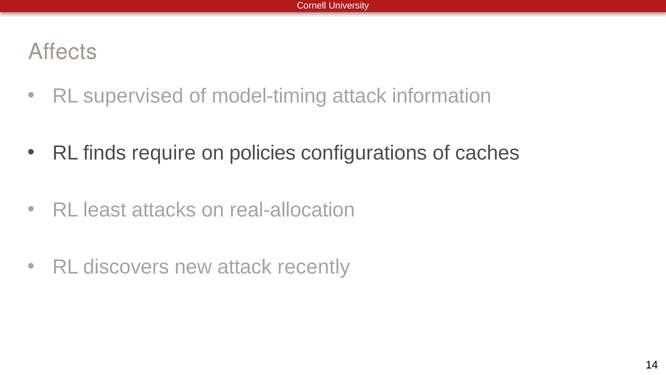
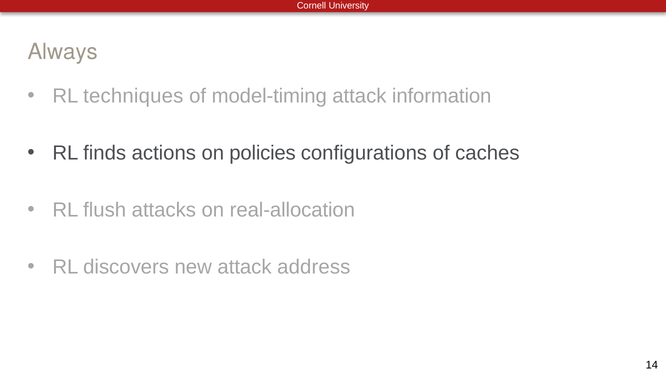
Affects: Affects -> Always
supervised: supervised -> techniques
require: require -> actions
least: least -> flush
recently: recently -> address
